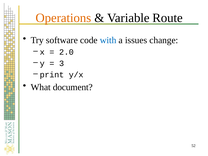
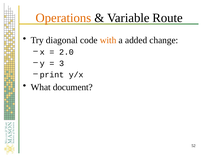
software: software -> diagonal
with colour: blue -> orange
issues: issues -> added
